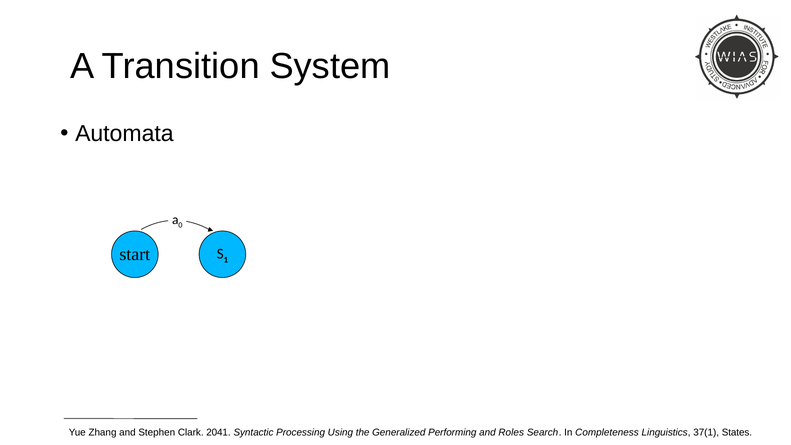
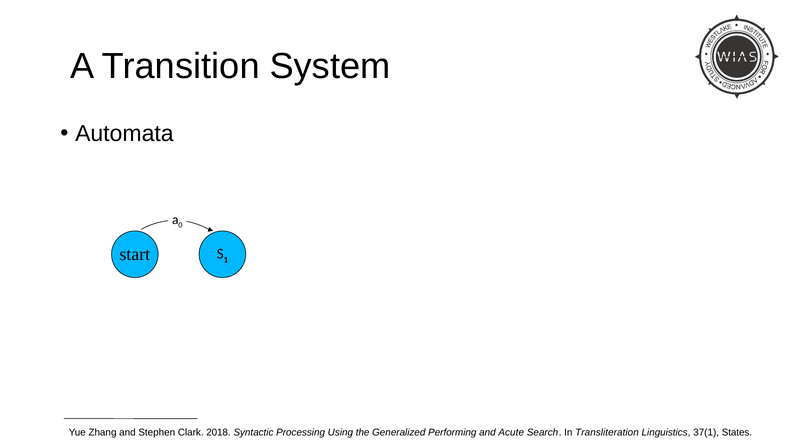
2041: 2041 -> 2018
Roles: Roles -> Acute
Completeness: Completeness -> Transliteration
